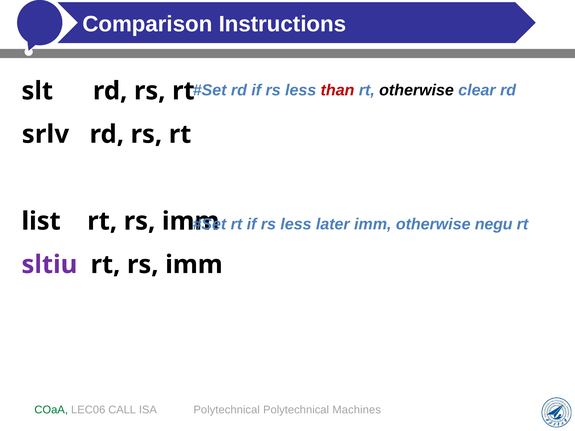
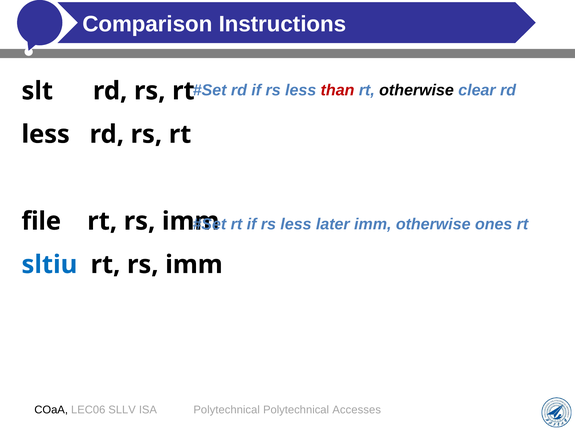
srlv at (45, 134): srlv -> less
list: list -> file
negu: negu -> ones
sltiu colour: purple -> blue
COaA colour: green -> black
CALL: CALL -> SLLV
Machines: Machines -> Accesses
